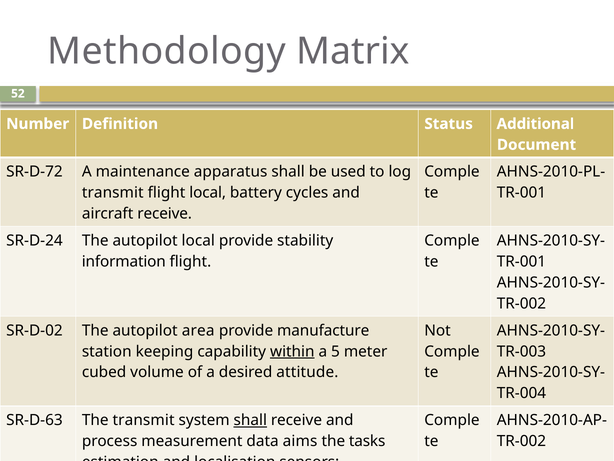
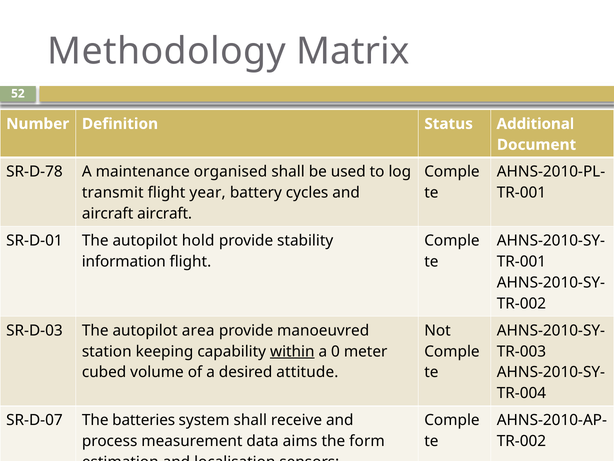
SR-D-72: SR-D-72 -> SR-D-78
apparatus: apparatus -> organised
flight local: local -> year
aircraft receive: receive -> aircraft
SR-D-24: SR-D-24 -> SR-D-01
autopilot local: local -> hold
SR-D-02: SR-D-02 -> SR-D-03
manufacture: manufacture -> manoeuvred
5: 5 -> 0
SR-D-63: SR-D-63 -> SR-D-07
The transmit: transmit -> batteries
shall at (250, 420) underline: present -> none
tasks: tasks -> form
